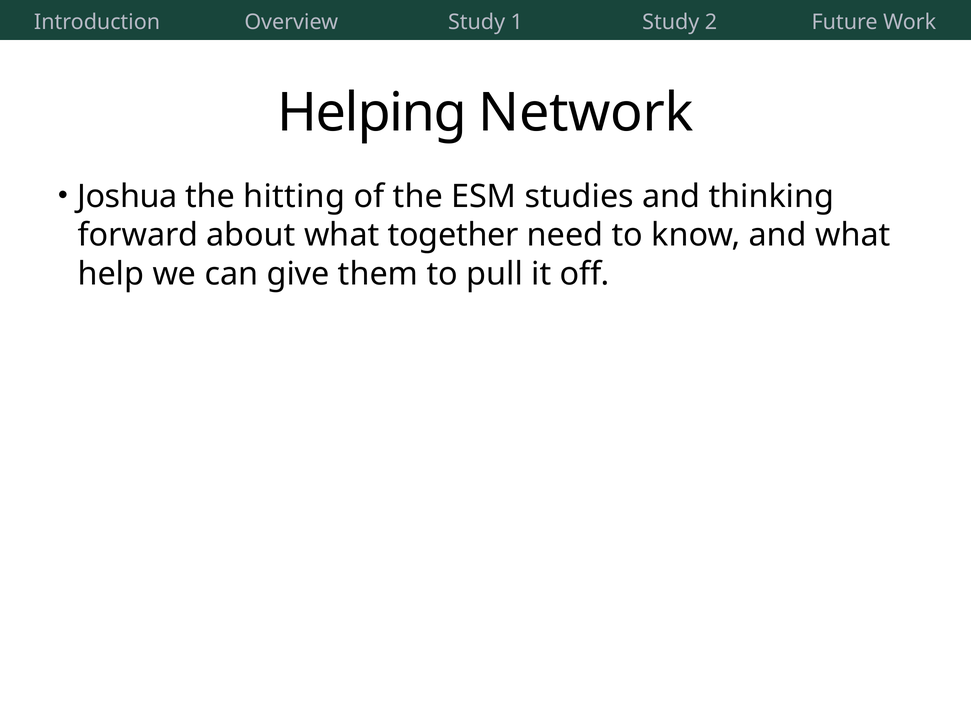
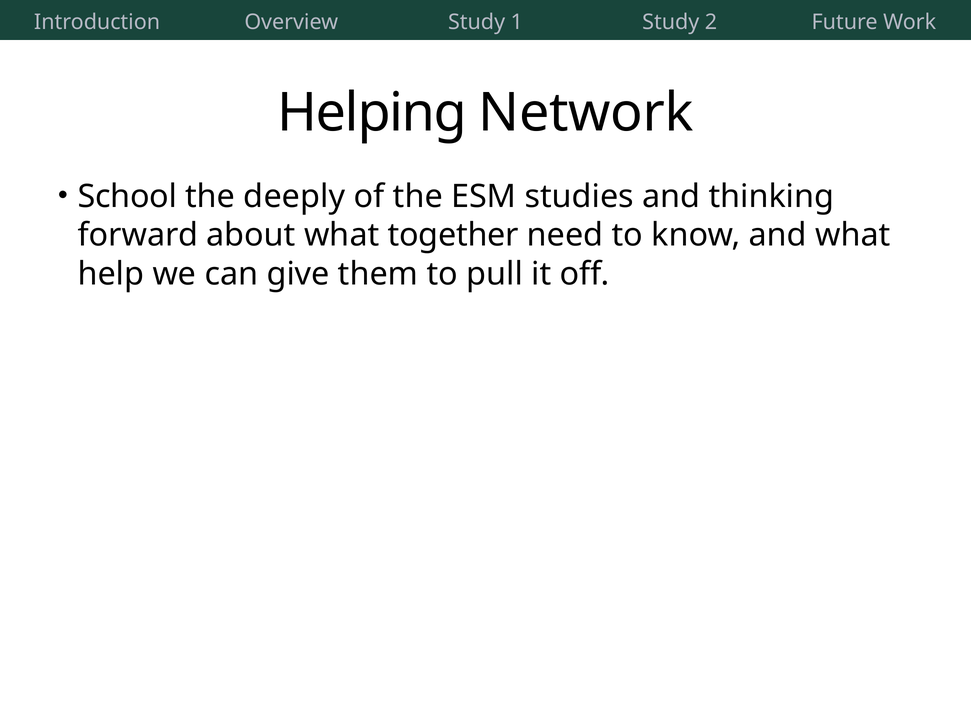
Joshua: Joshua -> School
hitting: hitting -> deeply
